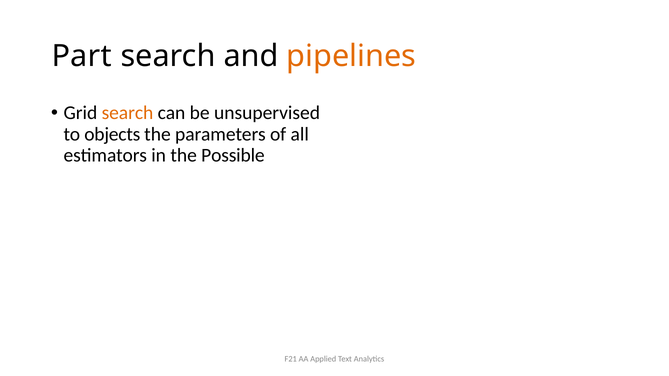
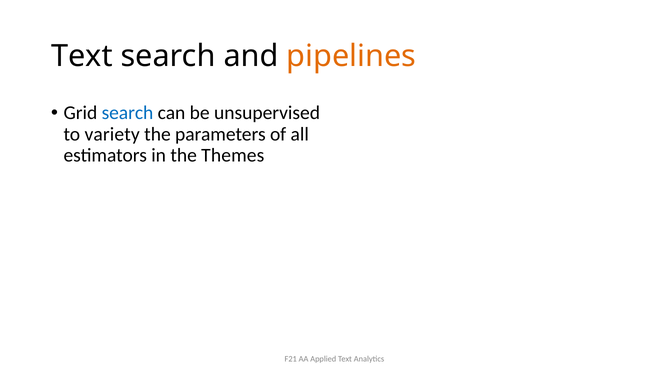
Part at (82, 56): Part -> Text
search at (127, 113) colour: orange -> blue
objects: objects -> variety
Possible: Possible -> Themes
